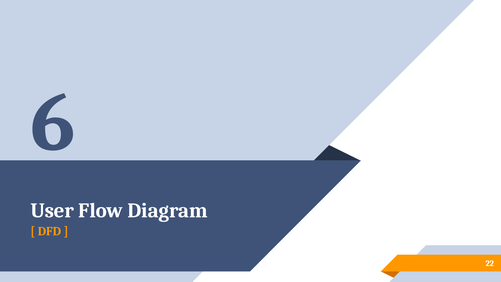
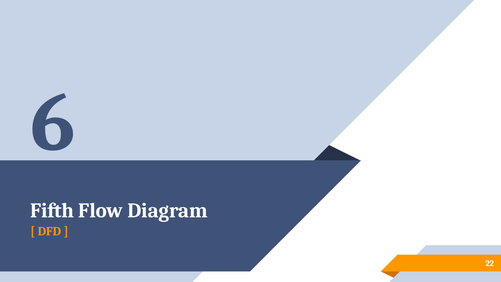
User: User -> Fifth
